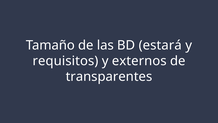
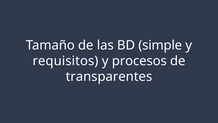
estará: estará -> simple
externos: externos -> procesos
